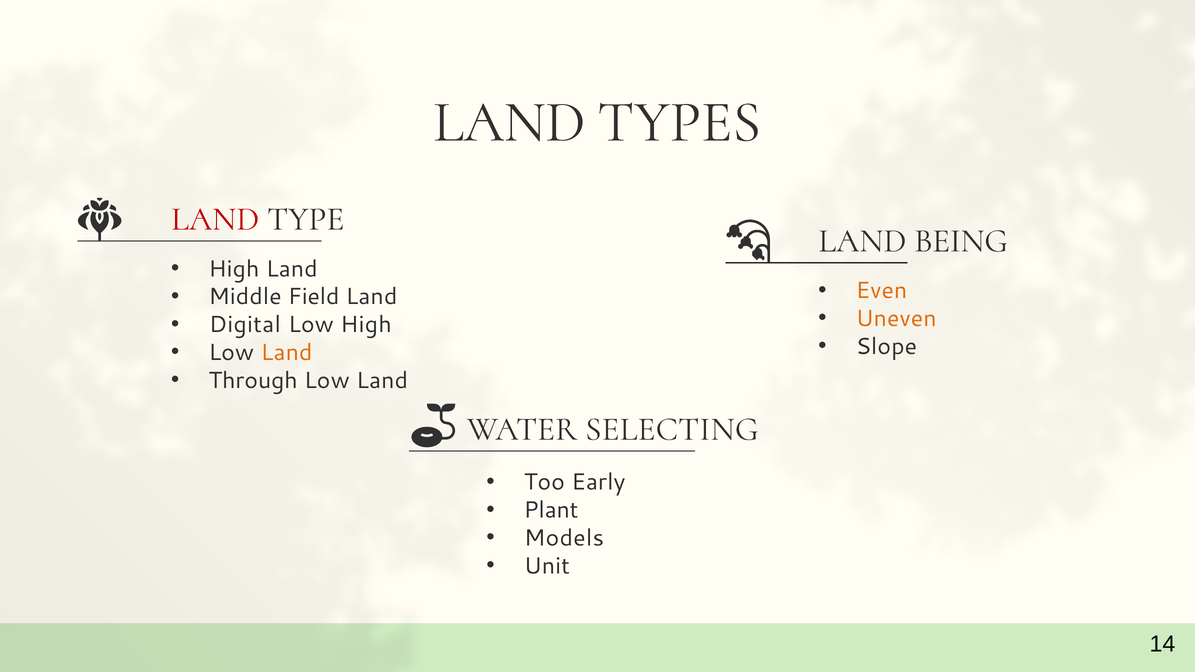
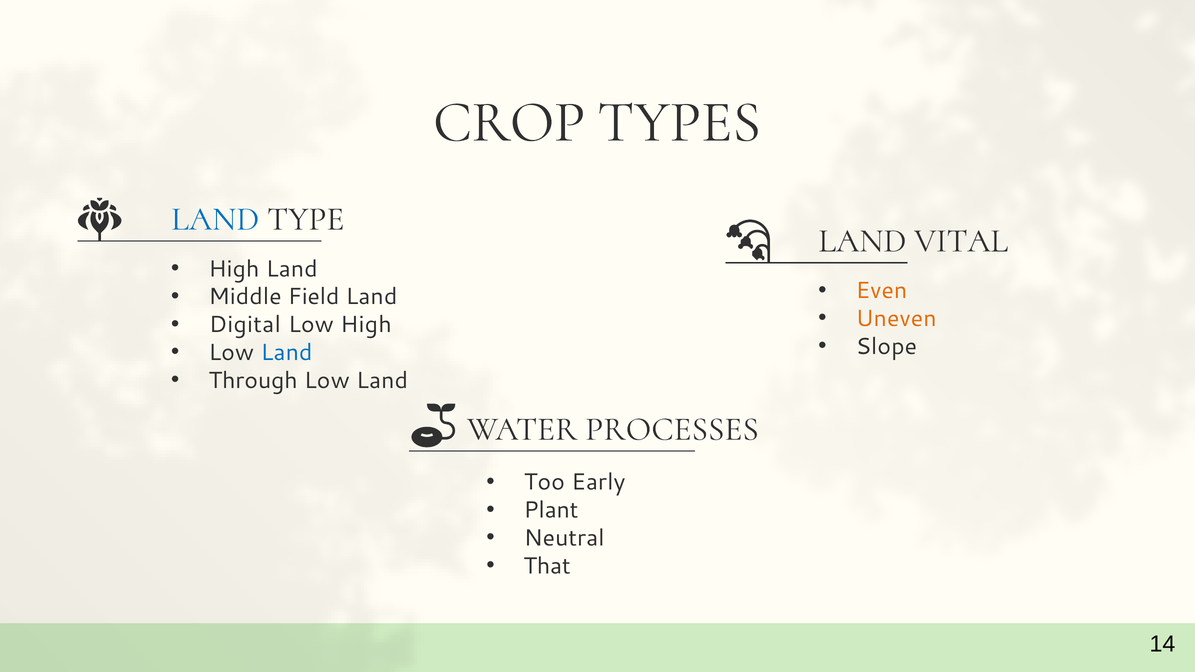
LAND at (509, 121): LAND -> CROP
LAND at (215, 219) colour: red -> blue
BEING: BEING -> VITAL
Land at (287, 353) colour: orange -> blue
SELECTING: SELECTING -> PROCESSES
Models: Models -> Neutral
Unit: Unit -> That
